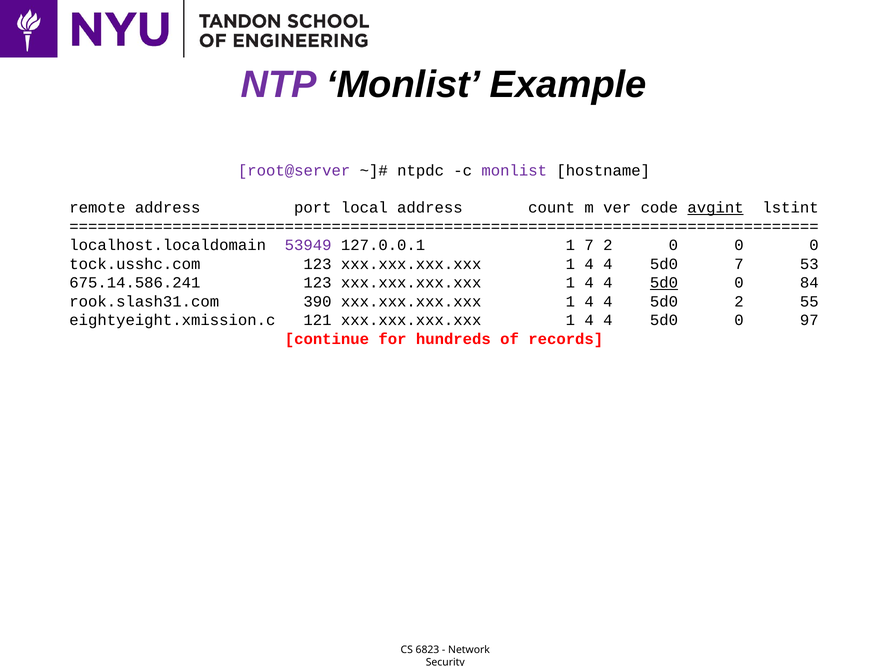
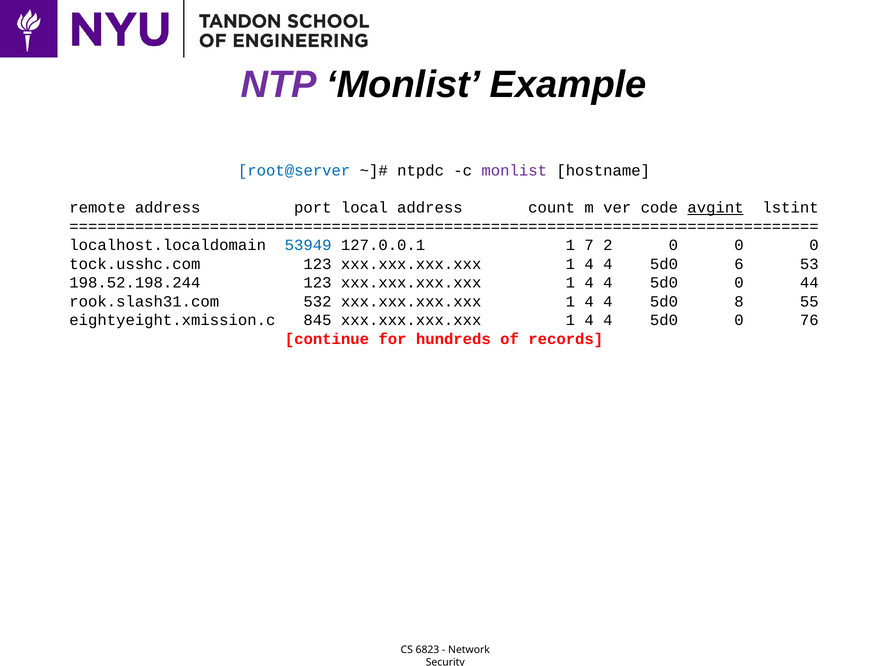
root@server colour: purple -> blue
53949 colour: purple -> blue
5d0 7: 7 -> 6
675.14.586.241: 675.14.586.241 -> 198.52.198.244
5d0 at (664, 283) underline: present -> none
84: 84 -> 44
390: 390 -> 532
5d0 2: 2 -> 8
121: 121 -> 845
97: 97 -> 76
